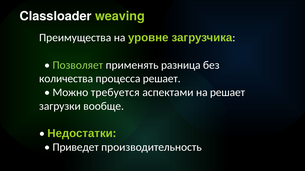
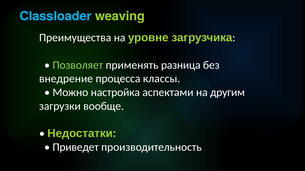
Classloader colour: white -> light blue
количества: количества -> внедрение
процесса решает: решает -> классы
требуется: требуется -> настройка
на решает: решает -> другим
